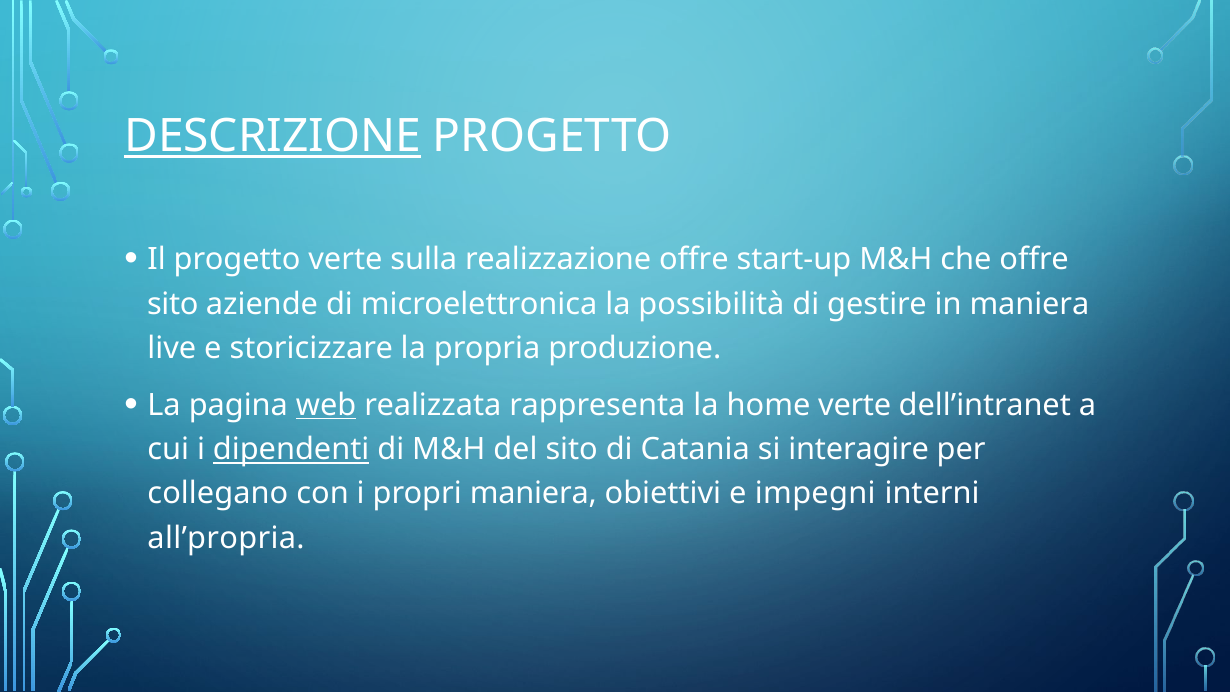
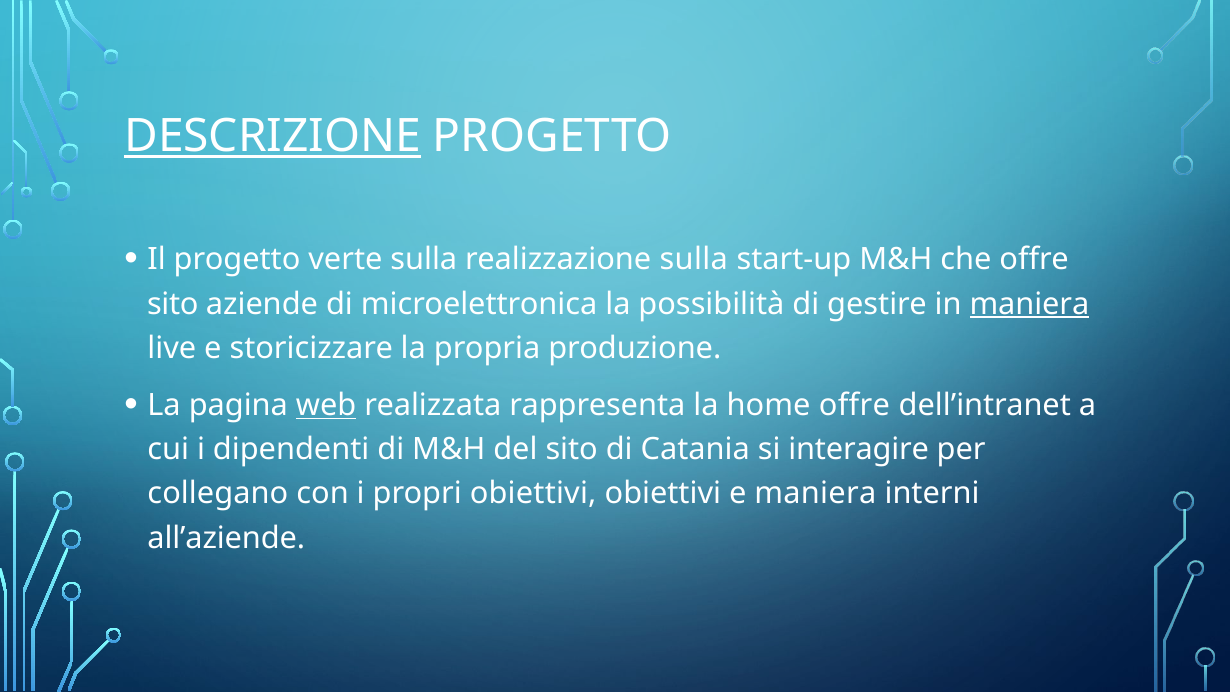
realizzazione offre: offre -> sulla
maniera at (1029, 304) underline: none -> present
home verte: verte -> offre
dipendenti underline: present -> none
propri maniera: maniera -> obiettivi
e impegni: impegni -> maniera
all’propria: all’propria -> all’aziende
